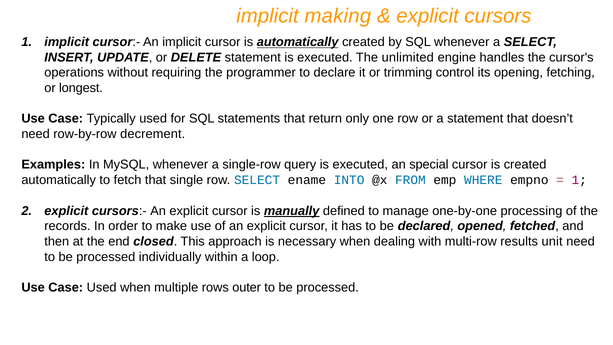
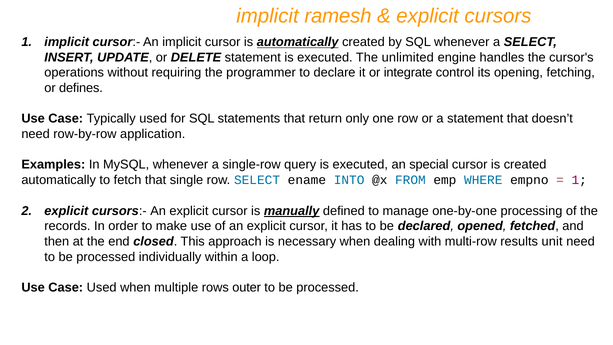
making: making -> ramesh
trimming: trimming -> integrate
longest: longest -> defines
decrement: decrement -> application
